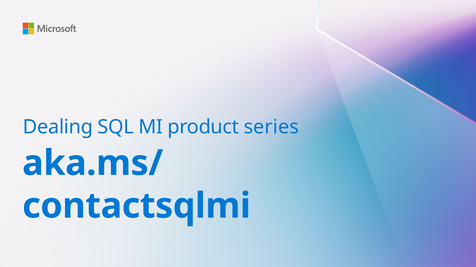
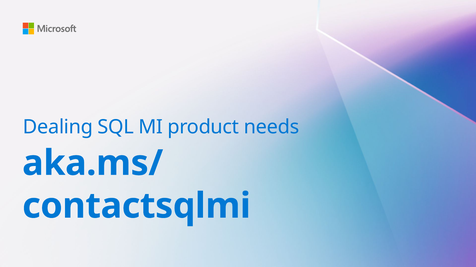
series: series -> needs
